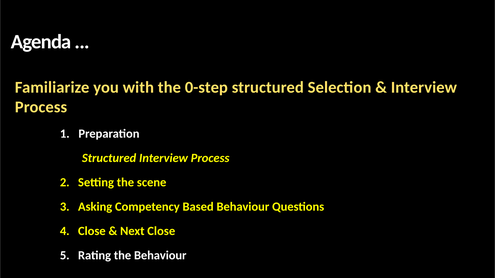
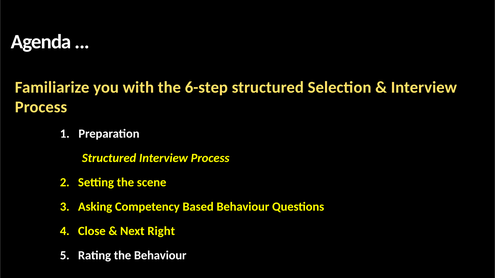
0-step: 0-step -> 6-step
Next Close: Close -> Right
